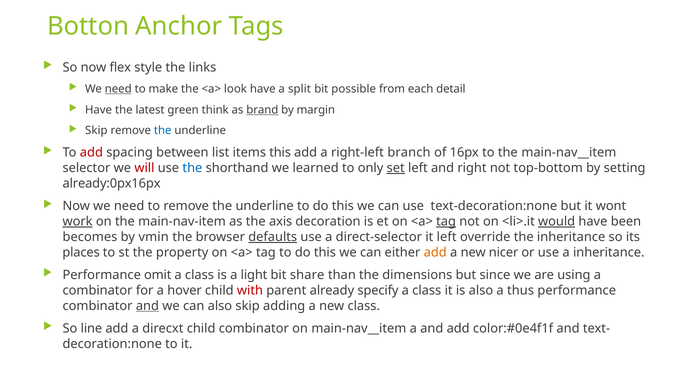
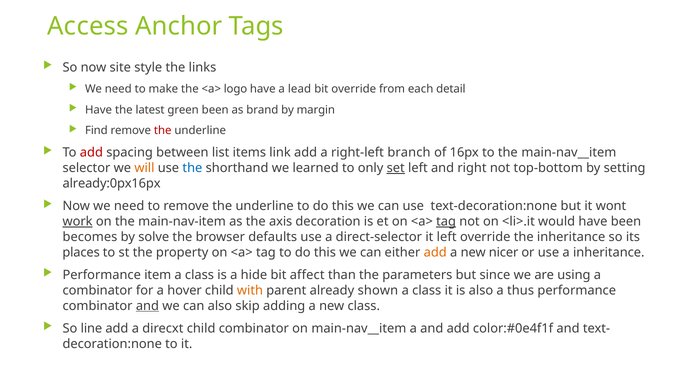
Botton: Botton -> Access
flex: flex -> site
need at (118, 89) underline: present -> none
look: look -> logo
split: split -> lead
bit possible: possible -> override
green think: think -> been
brand underline: present -> none
Skip at (96, 131): Skip -> Find
the at (163, 131) colour: blue -> red
items this: this -> link
will colour: red -> orange
would underline: present -> none
vmin: vmin -> solve
defaults underline: present -> none
omit: omit -> item
light: light -> hide
share: share -> affect
dimensions: dimensions -> parameters
with colour: red -> orange
specify: specify -> shown
